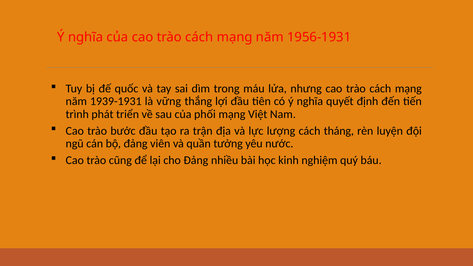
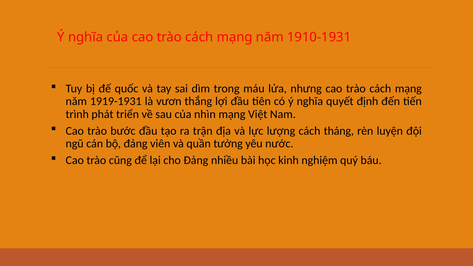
1956-1931: 1956-1931 -> 1910-1931
1939-1931: 1939-1931 -> 1919-1931
vững: vững -> vươn
phối: phối -> nhìn
